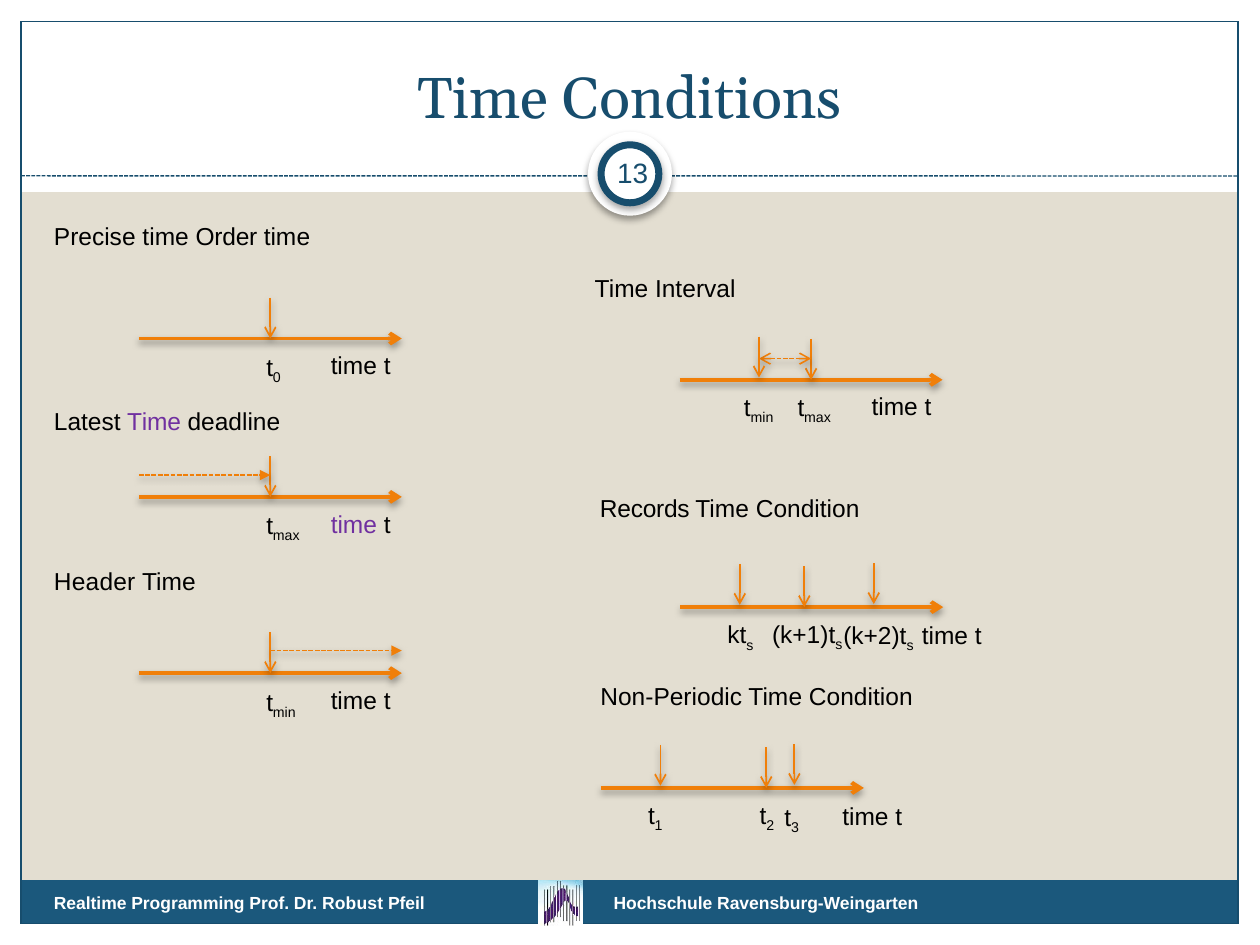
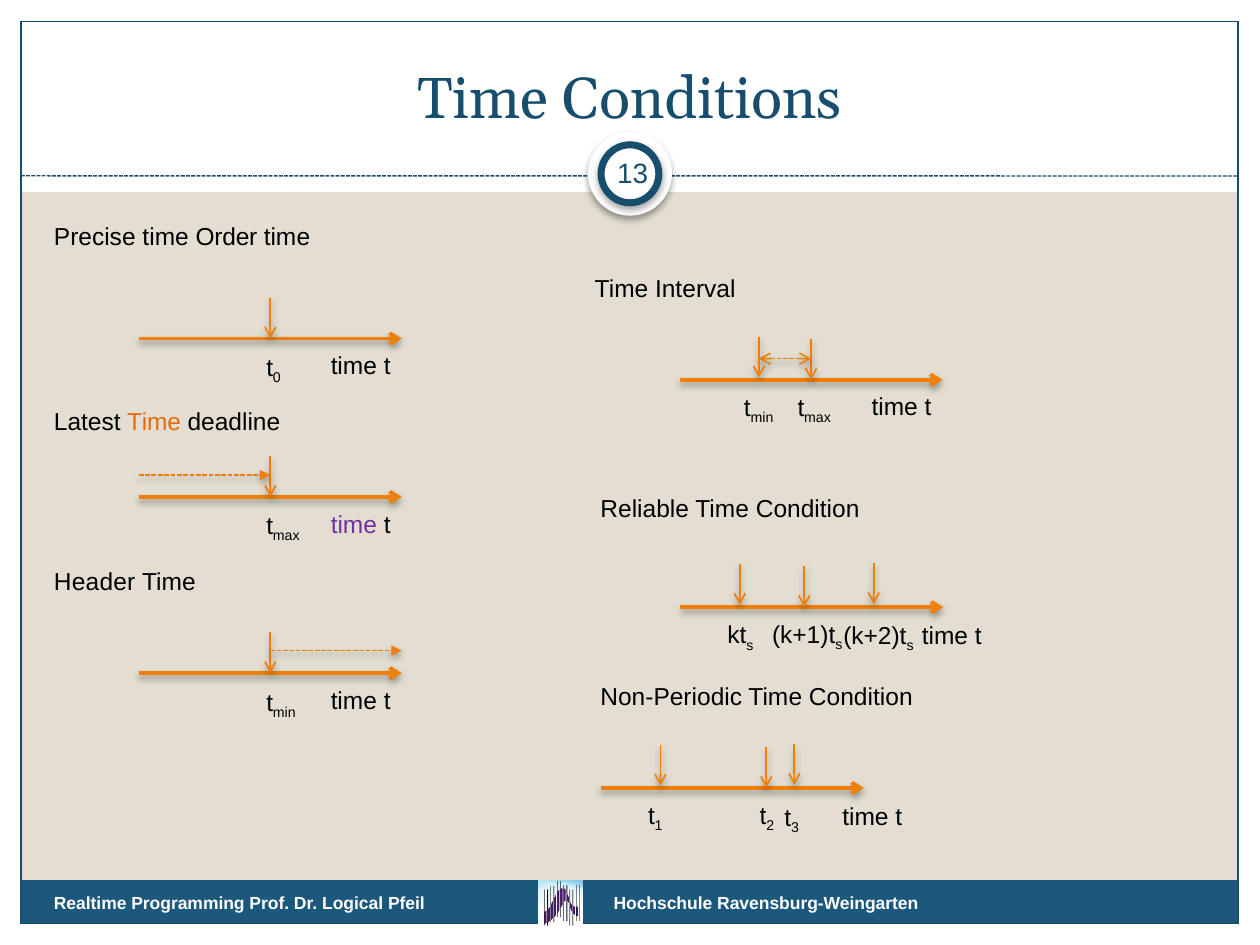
Time at (154, 422) colour: purple -> orange
Records: Records -> Reliable
Robust: Robust -> Logical
